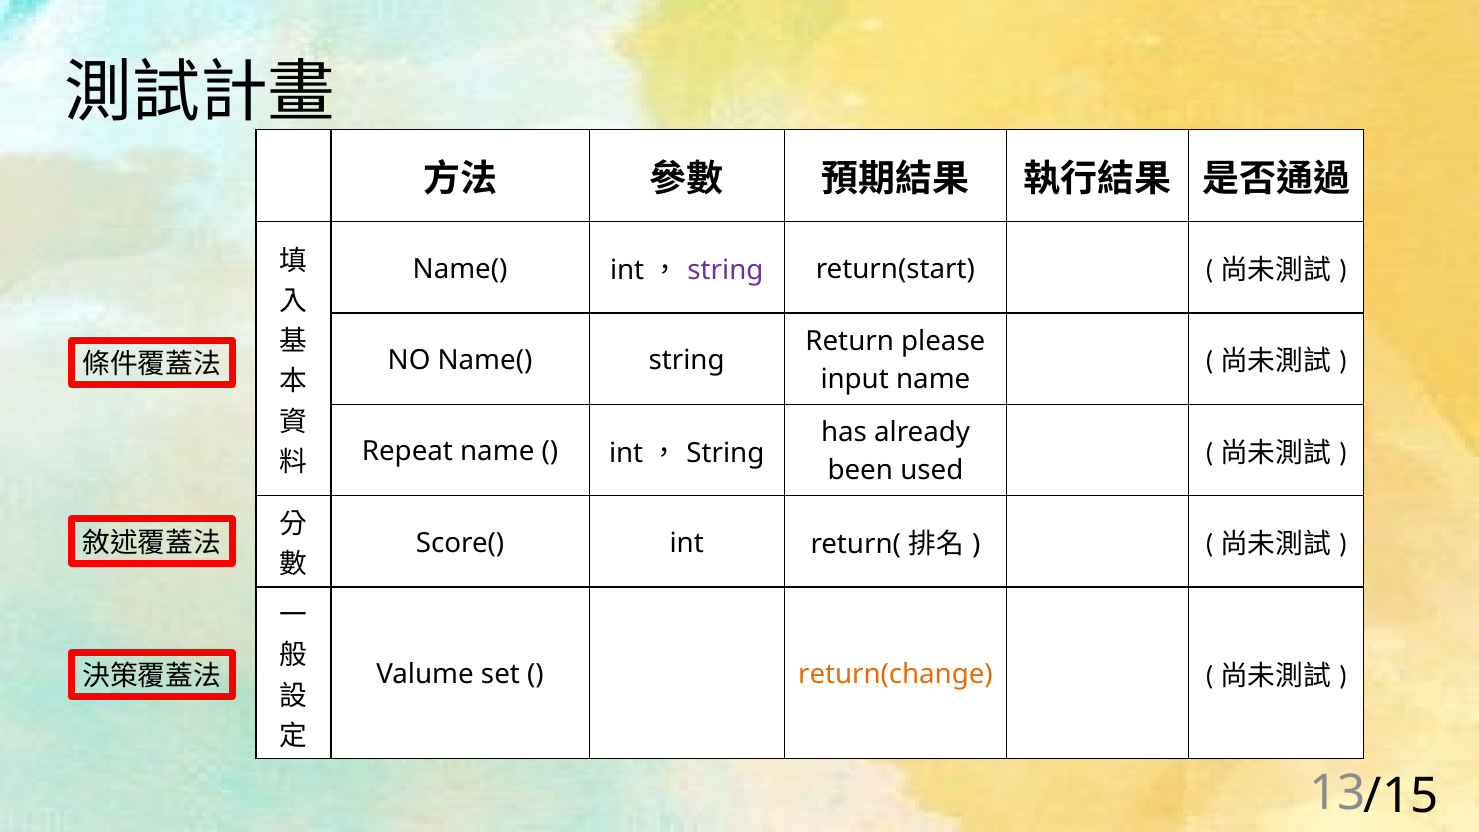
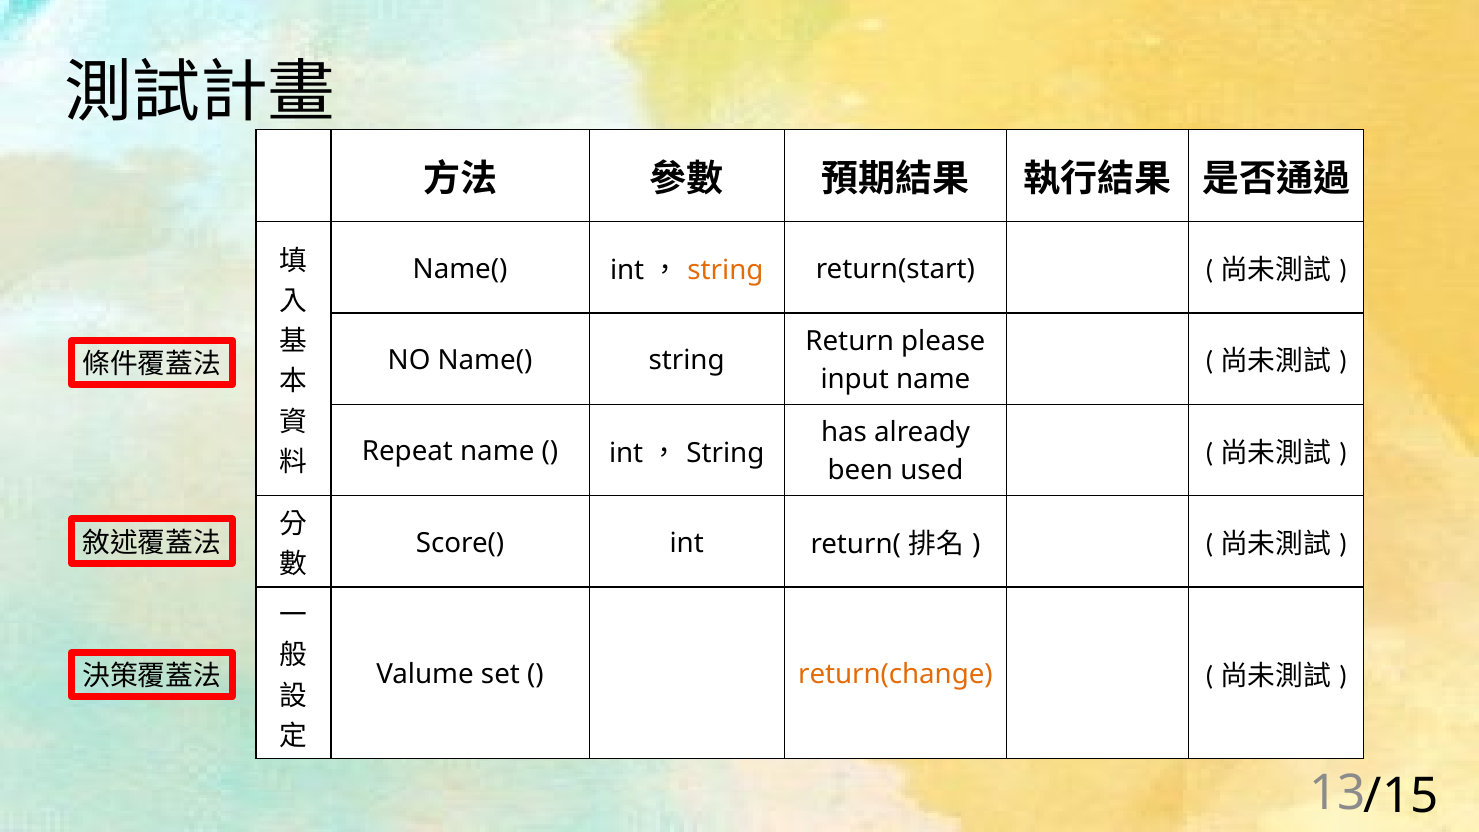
string at (725, 270) colour: purple -> orange
